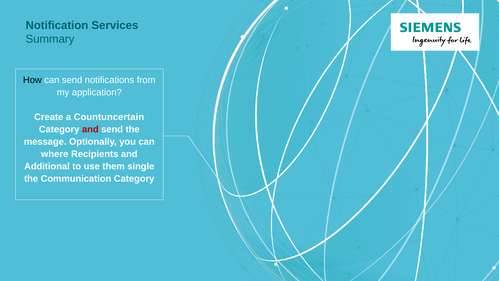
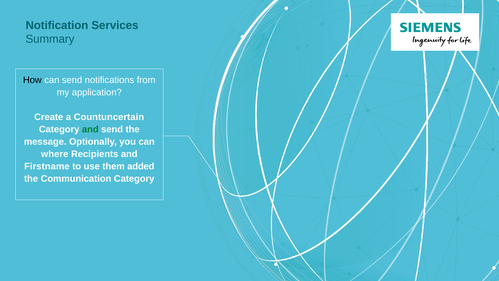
and at (90, 129) colour: red -> green
Additional: Additional -> Firstname
single: single -> added
